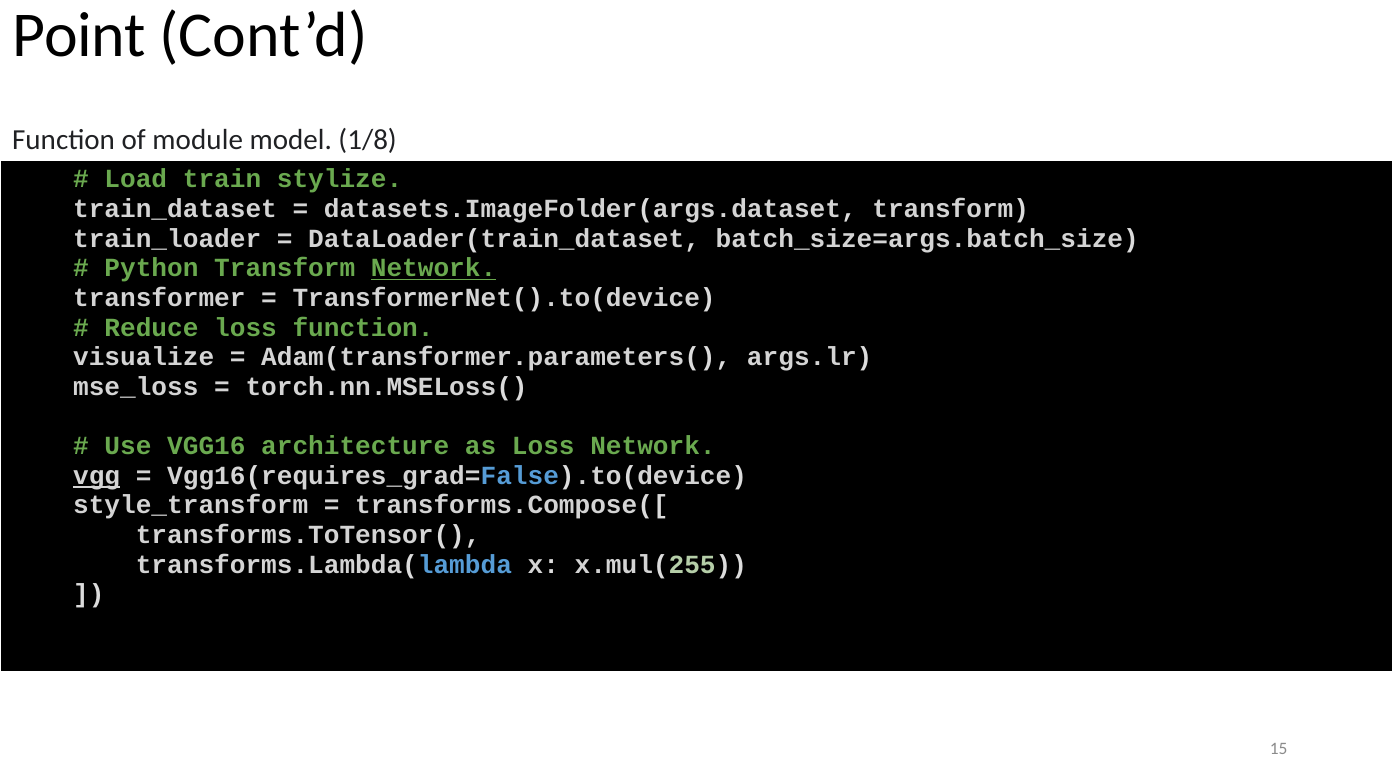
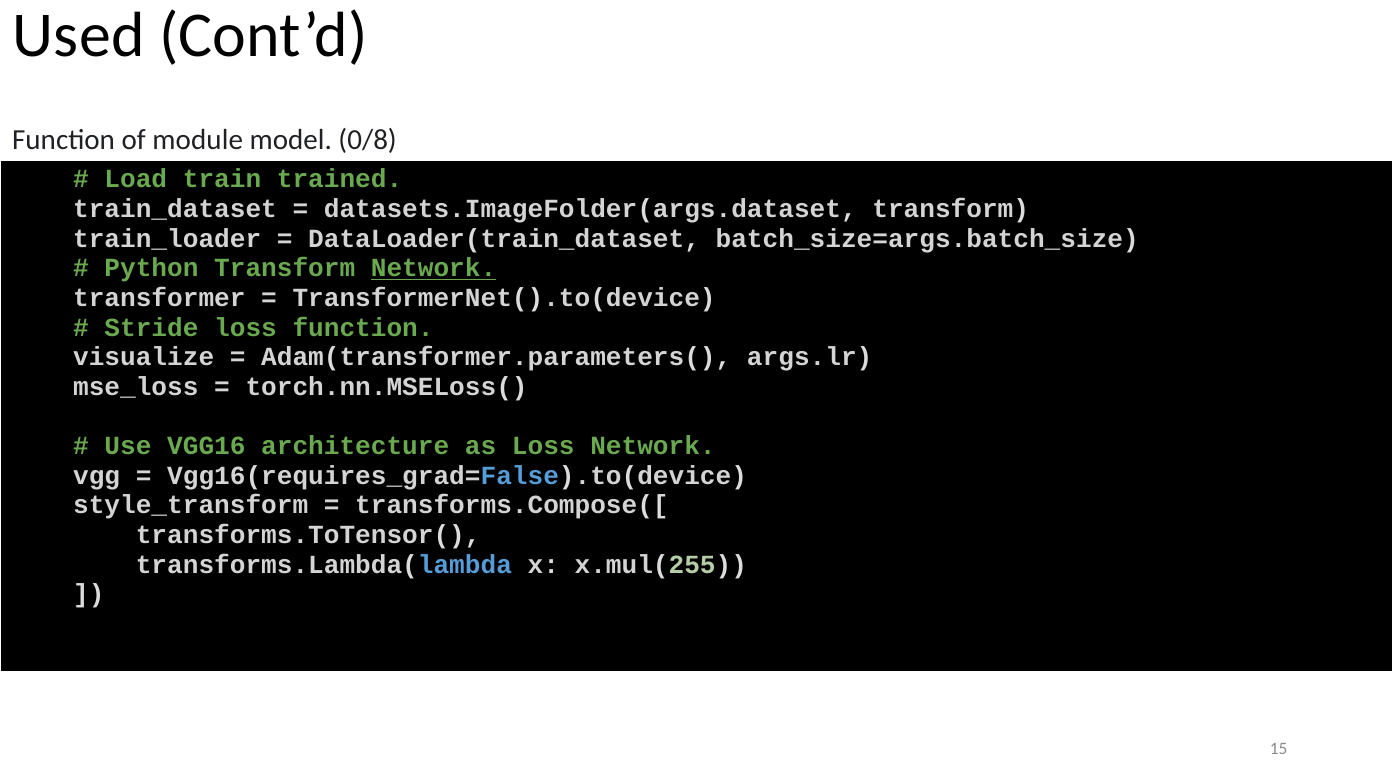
Point: Point -> Used
1/8: 1/8 -> 0/8
stylize: stylize -> trained
Reduce: Reduce -> Stride
vgg underline: present -> none
